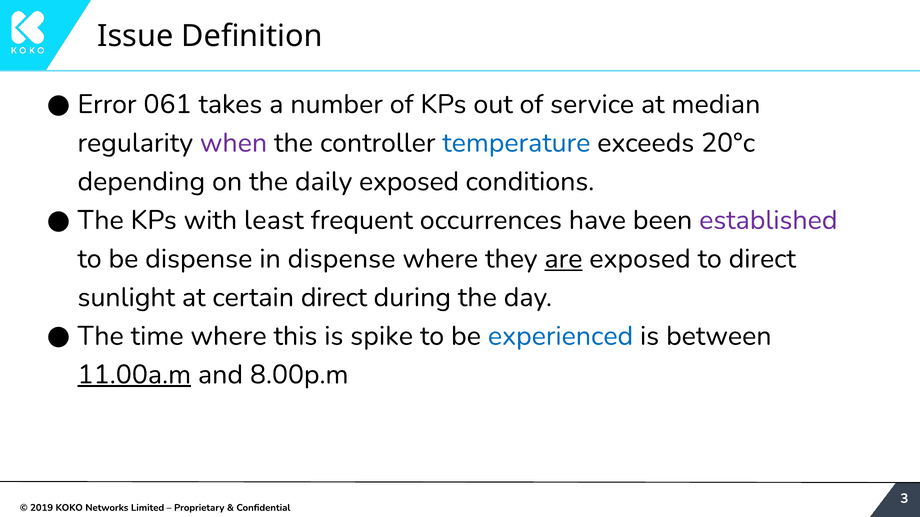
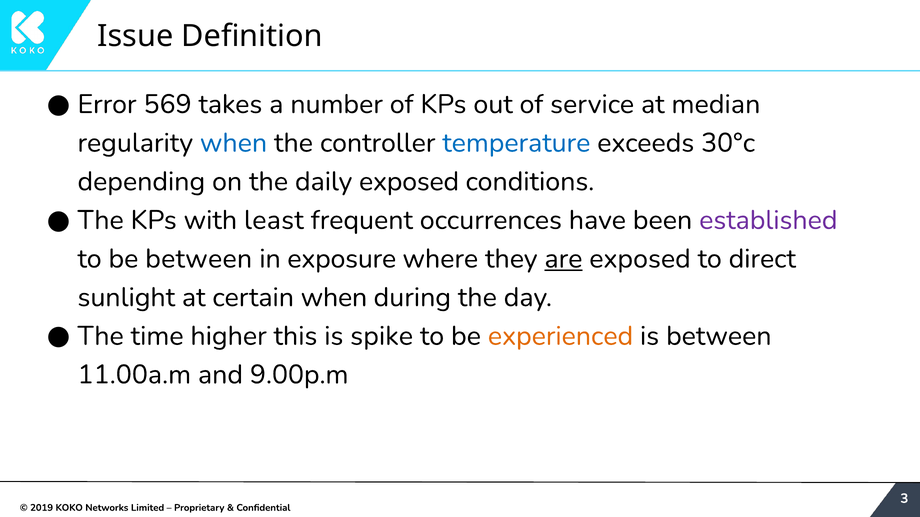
061: 061 -> 569
when at (234, 143) colour: purple -> blue
20°c: 20°c -> 30°c
be dispense: dispense -> between
in dispense: dispense -> exposure
certain direct: direct -> when
time where: where -> higher
experienced colour: blue -> orange
11.00a.m underline: present -> none
8.00p.m: 8.00p.m -> 9.00p.m
